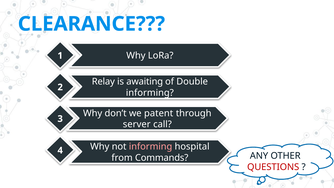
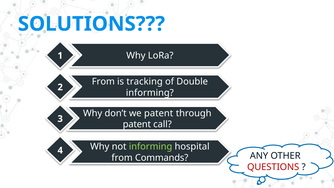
CLEARANCE: CLEARANCE -> SOLUTIONS
Relay at (103, 82): Relay -> From
awaiting: awaiting -> tracking
server at (137, 124): server -> patent
informing at (151, 147) colour: pink -> light green
